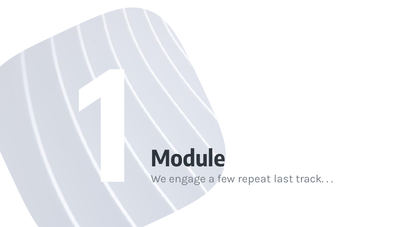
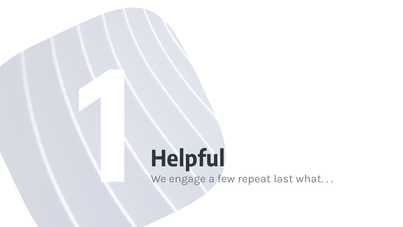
Module: Module -> Helpful
track: track -> what
